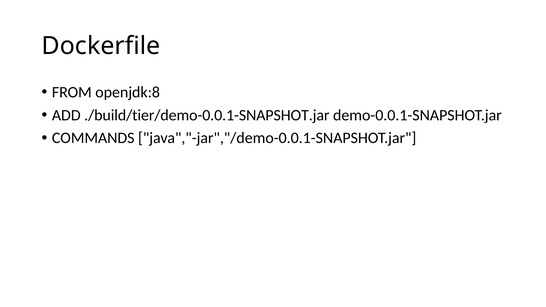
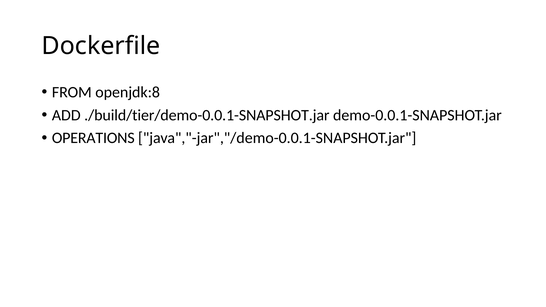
COMMANDS: COMMANDS -> OPERATIONS
